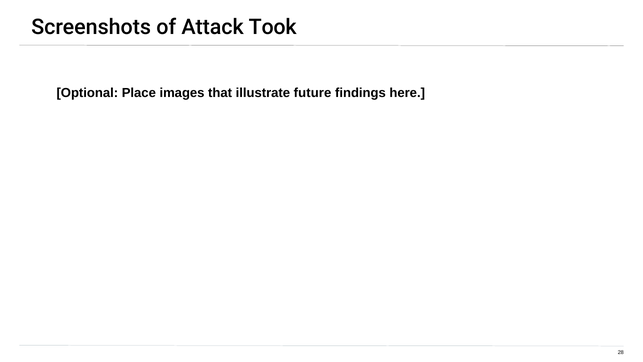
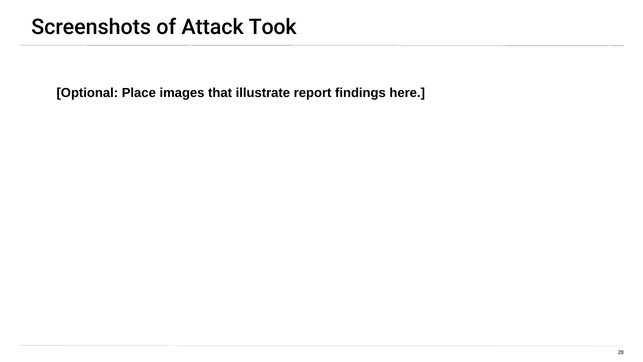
future: future -> report
